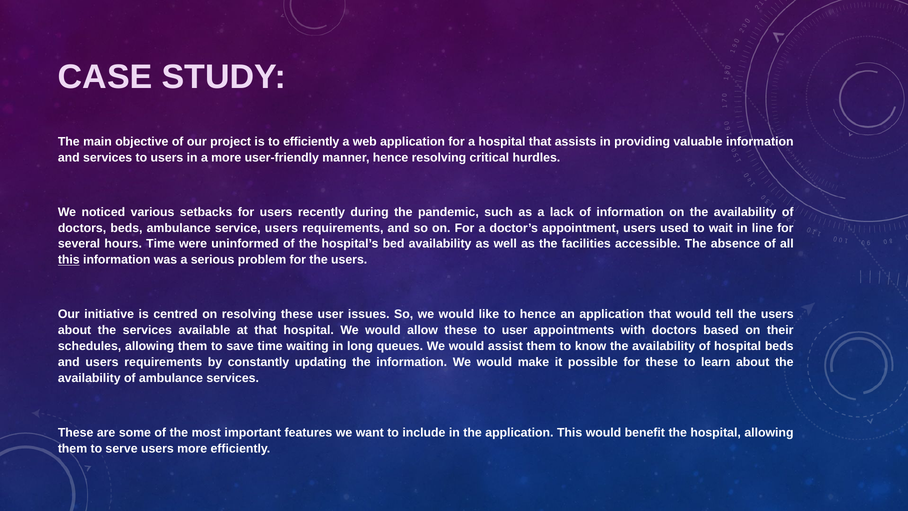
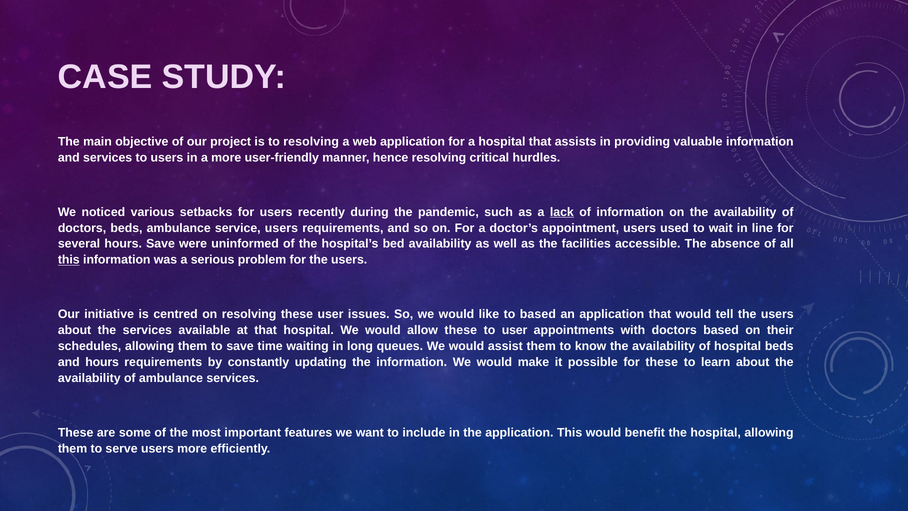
to efficiently: efficiently -> resolving
lack underline: none -> present
hours Time: Time -> Save
to hence: hence -> based
and users: users -> hours
